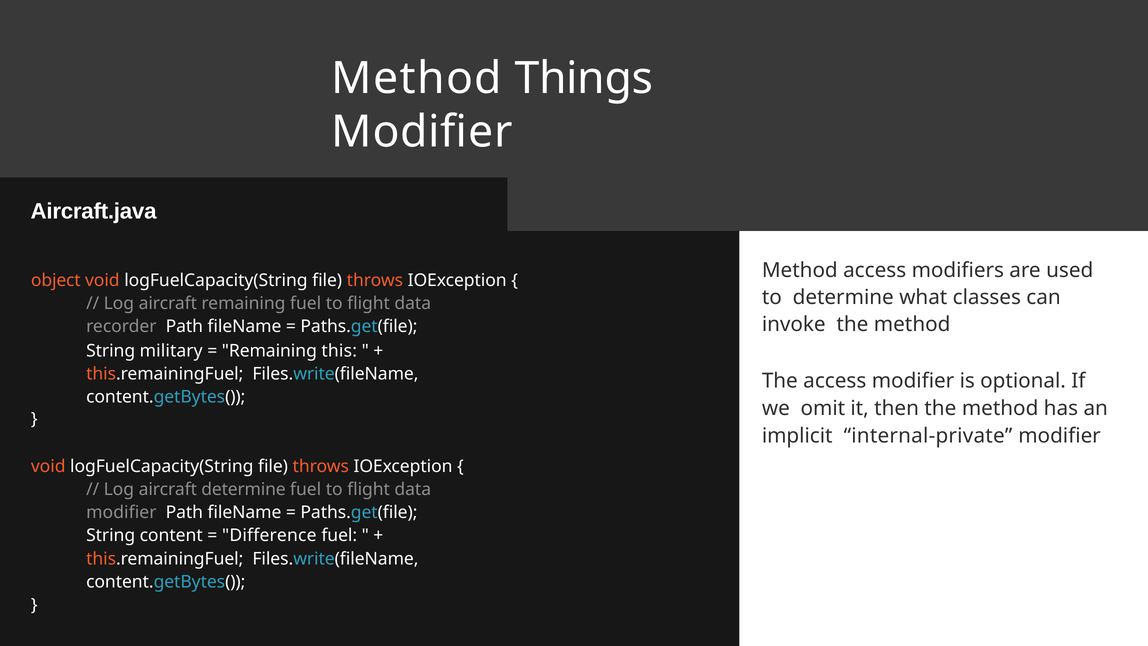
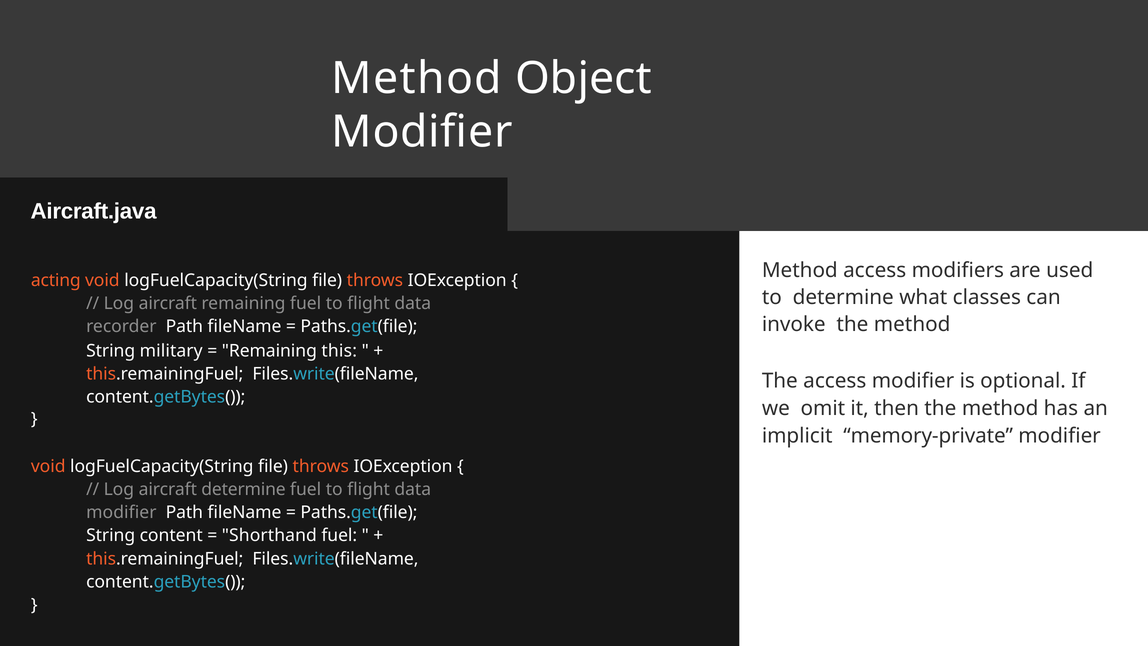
Things: Things -> Object
object: object -> acting
internal-private: internal-private -> memory-private
Difference: Difference -> Shorthand
